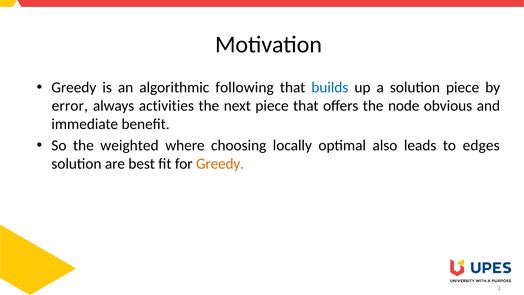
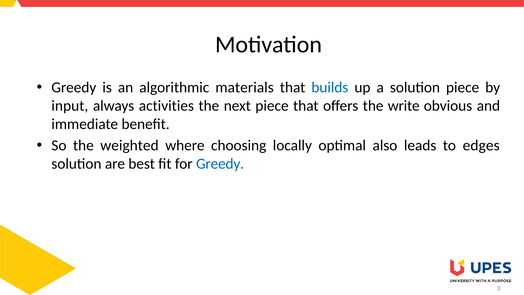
following: following -> materials
error: error -> input
node: node -> write
Greedy at (220, 164) colour: orange -> blue
